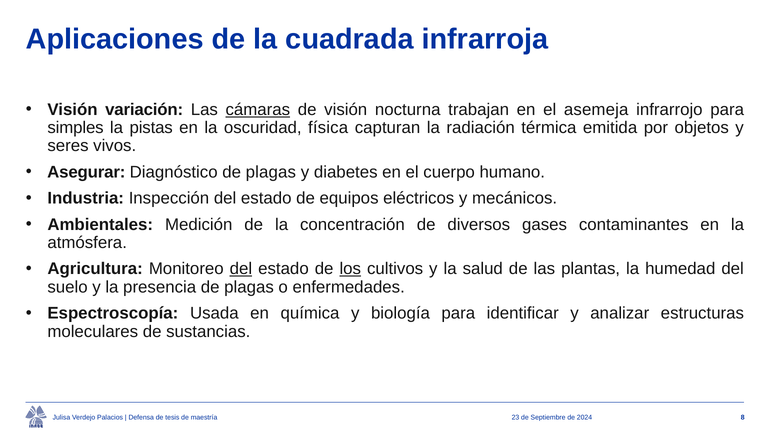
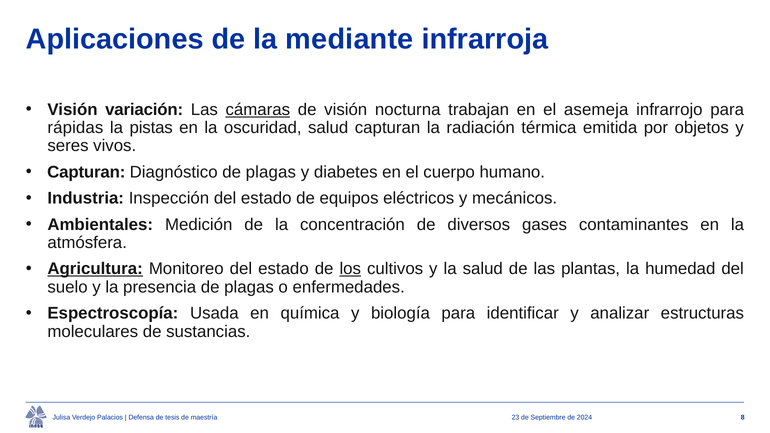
cuadrada: cuadrada -> mediante
simples: simples -> rápidas
oscuridad física: física -> salud
Asegurar at (86, 172): Asegurar -> Capturan
Agricultura underline: none -> present
del at (241, 269) underline: present -> none
